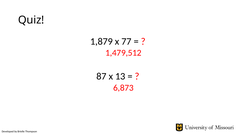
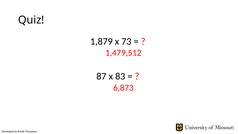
77: 77 -> 73
13: 13 -> 83
